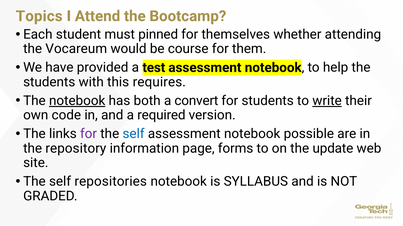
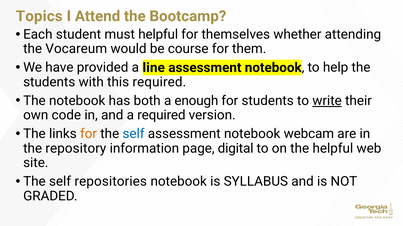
must pinned: pinned -> helpful
test: test -> line
this requires: requires -> required
notebook at (77, 101) underline: present -> none
convert: convert -> enough
for at (88, 134) colour: purple -> orange
possible: possible -> webcam
forms: forms -> digital
the update: update -> helpful
